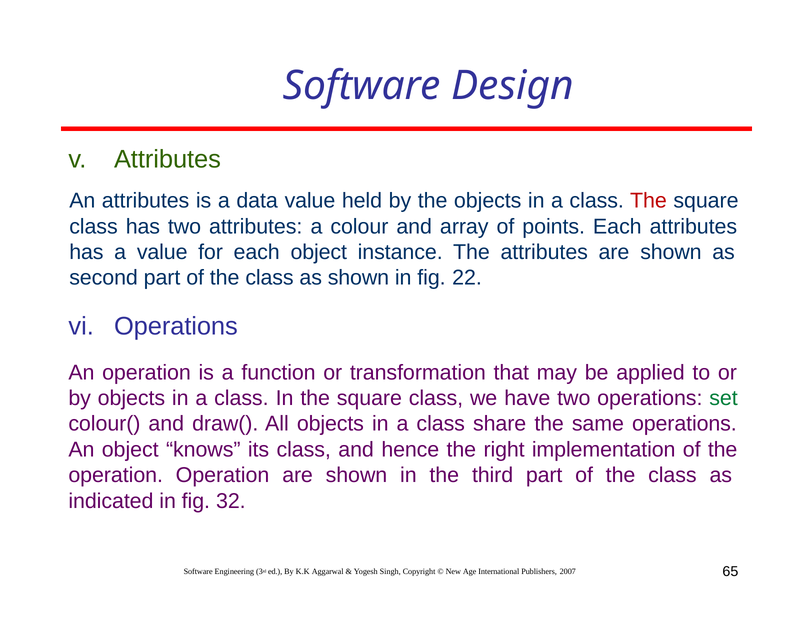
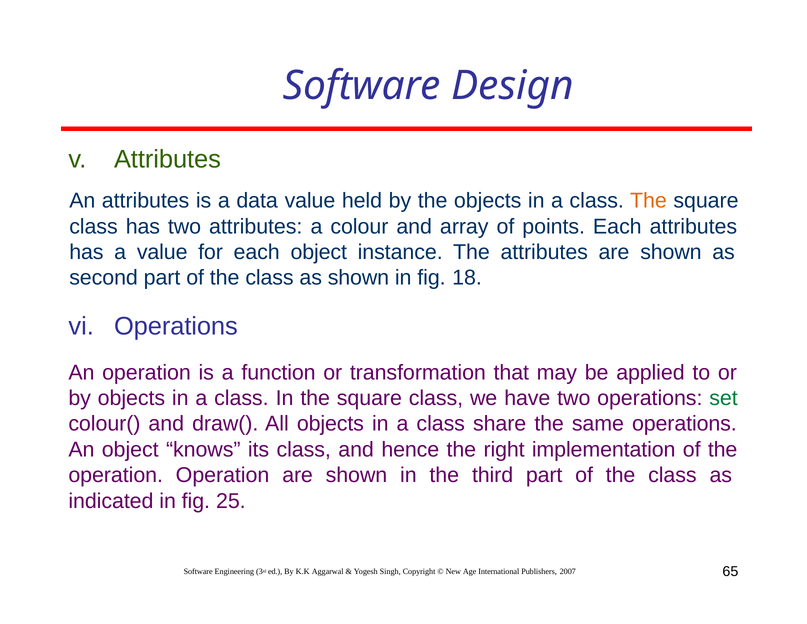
The at (648, 201) colour: red -> orange
22: 22 -> 18
32: 32 -> 25
